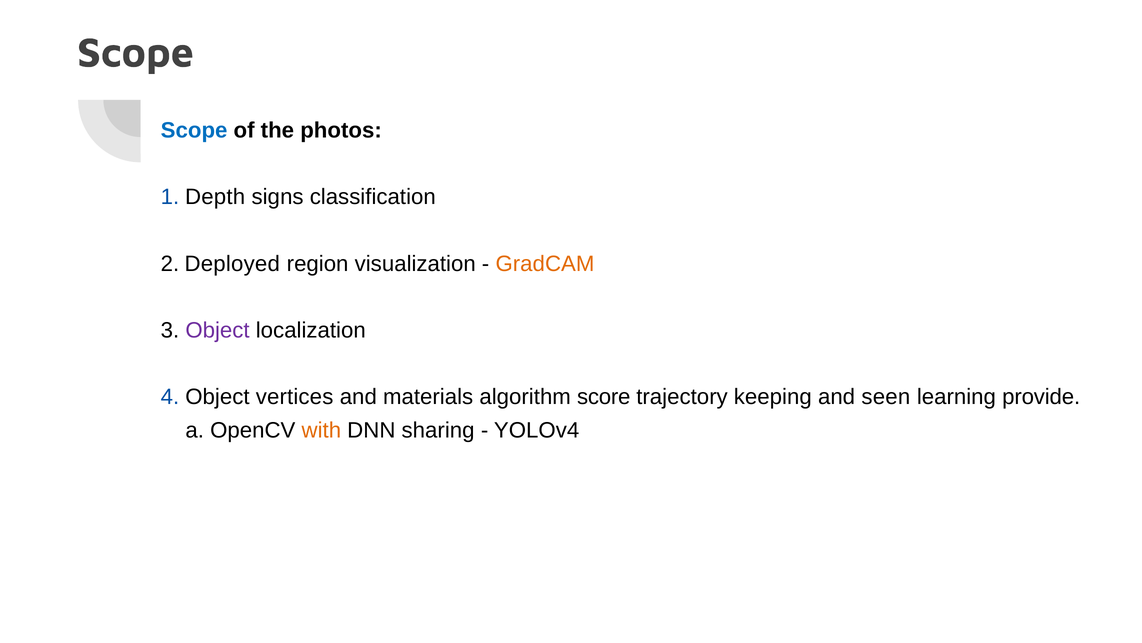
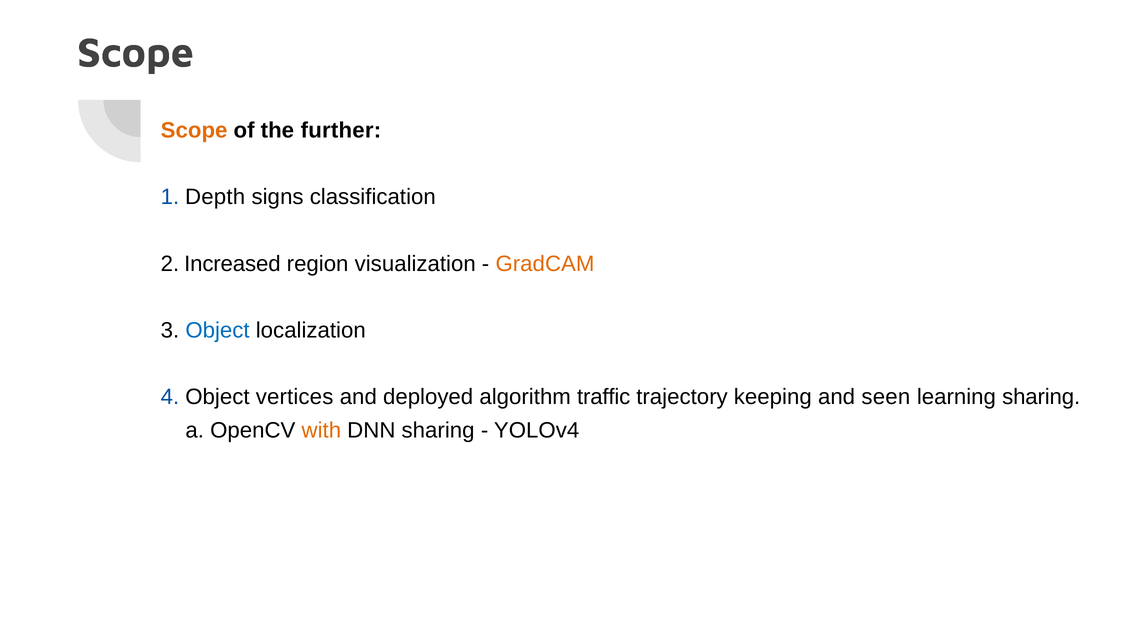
Scope at (194, 130) colour: blue -> orange
photos: photos -> further
Deployed: Deployed -> Increased
Object at (218, 330) colour: purple -> blue
materials: materials -> deployed
score: score -> traffic
learning provide: provide -> sharing
